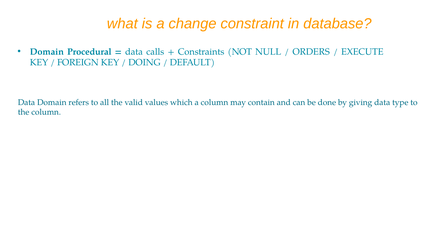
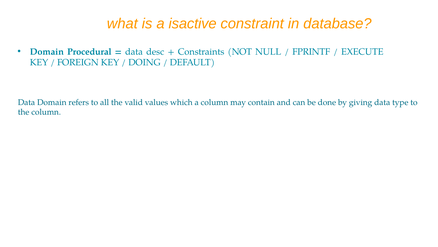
change: change -> isactive
calls: calls -> desc
ORDERS: ORDERS -> FPRINTF
